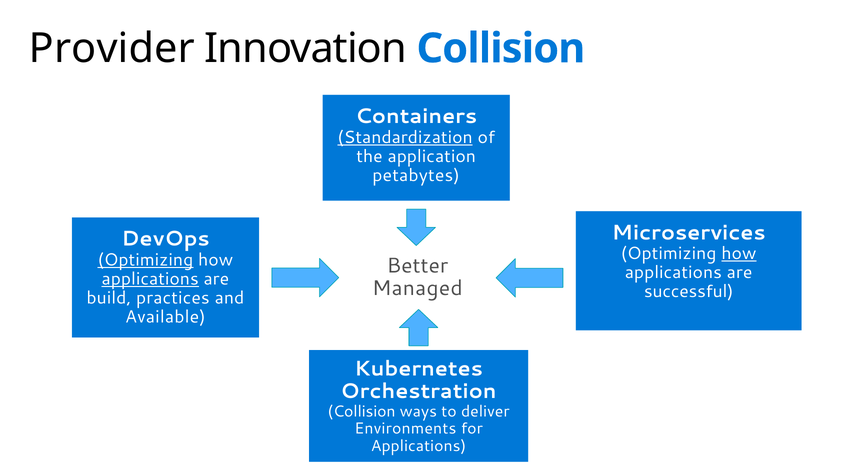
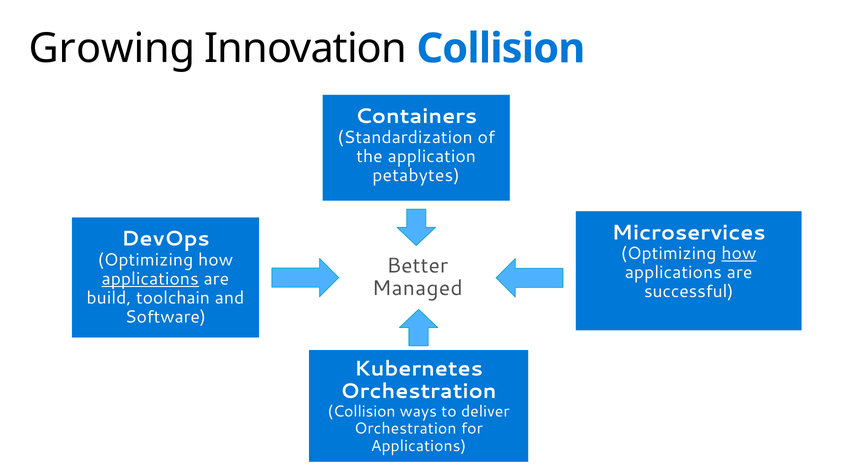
Provider: Provider -> Growing
Standardization underline: present -> none
Optimizing at (145, 260) underline: present -> none
practices: practices -> toolchain
Available: Available -> Software
Environments at (405, 429): Environments -> Orchestration
